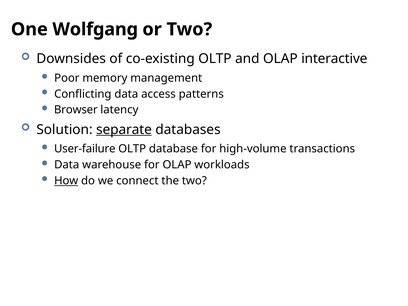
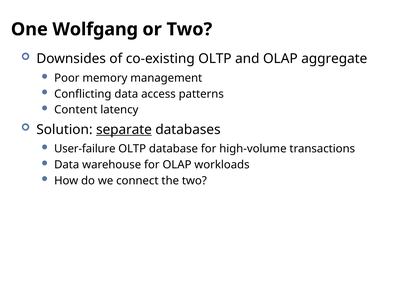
interactive: interactive -> aggregate
Browser: Browser -> Content
How underline: present -> none
